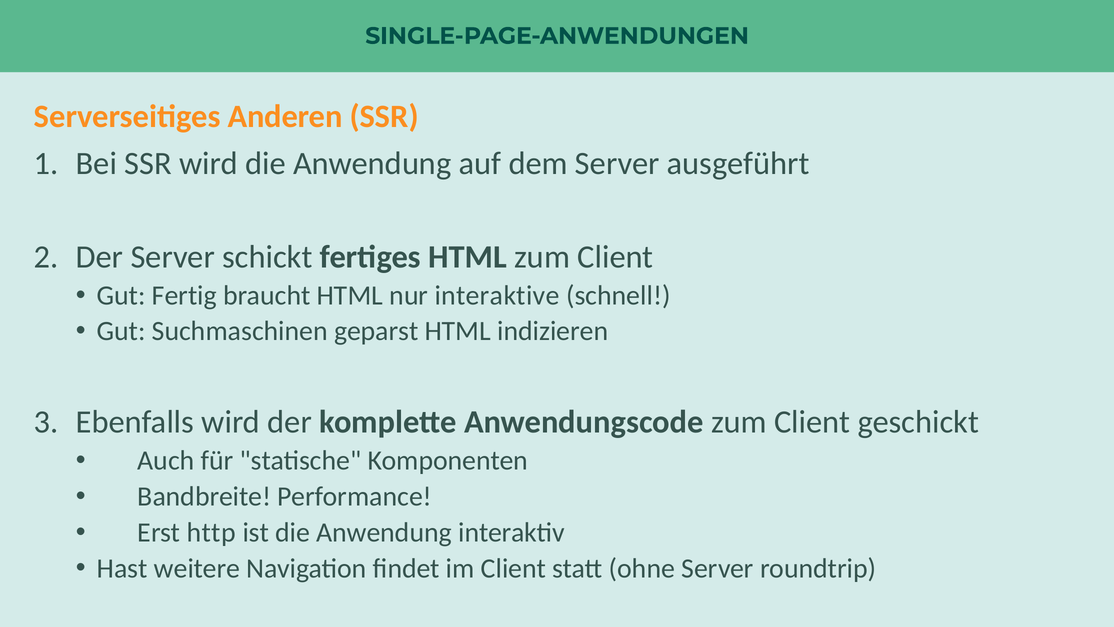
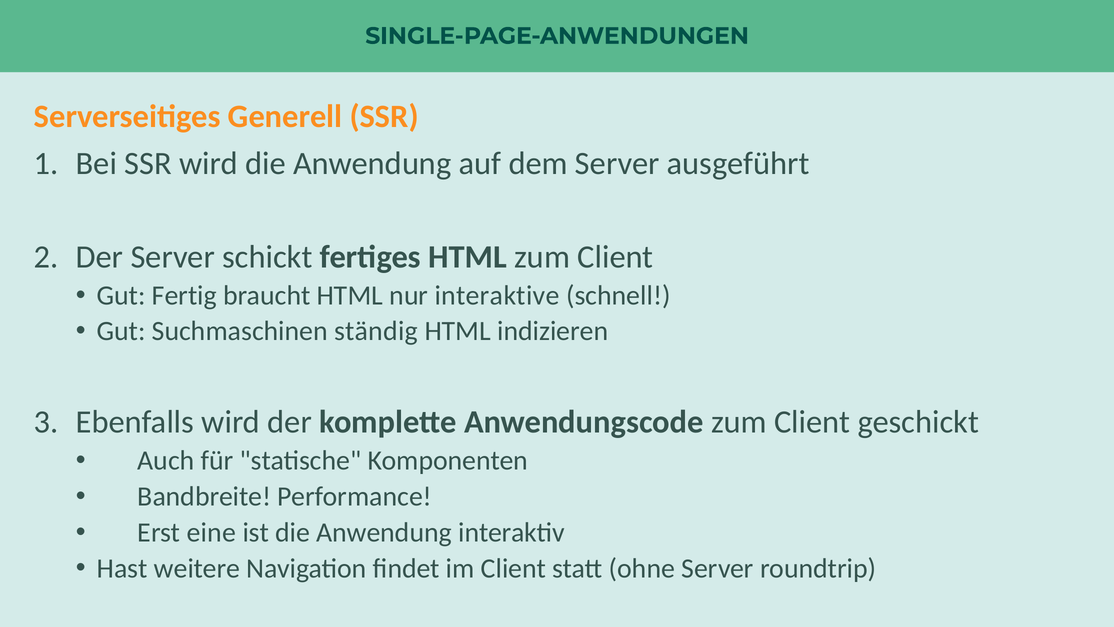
Anderen: Anderen -> Generell
geparst: geparst -> ständig
http: http -> eine
